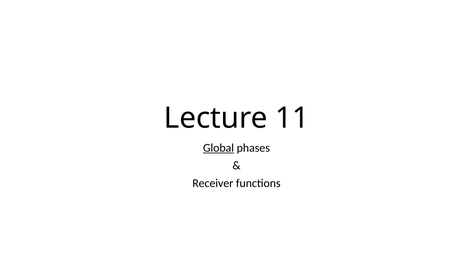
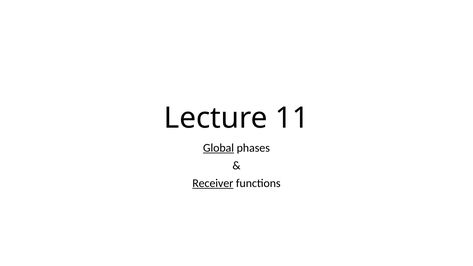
Receiver underline: none -> present
